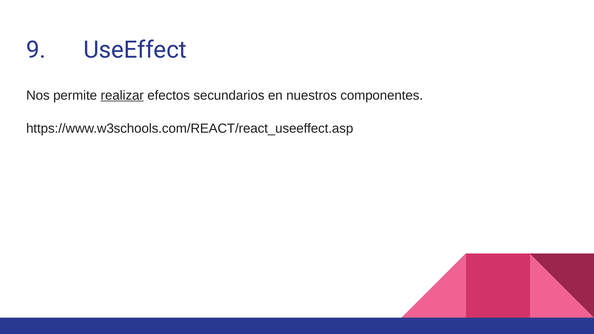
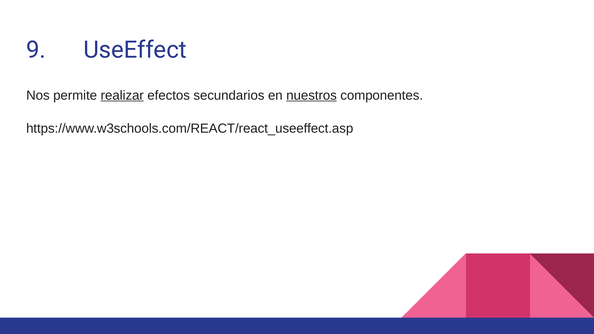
nuestros underline: none -> present
